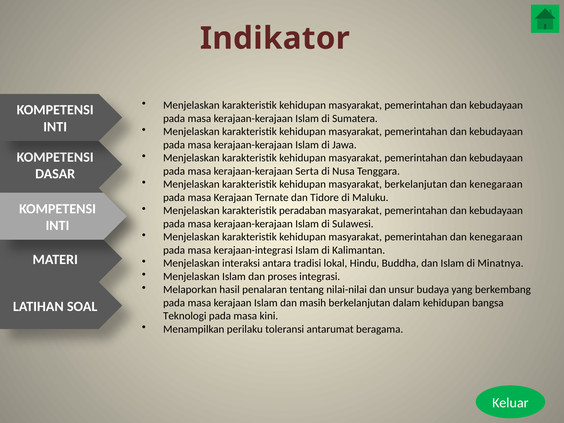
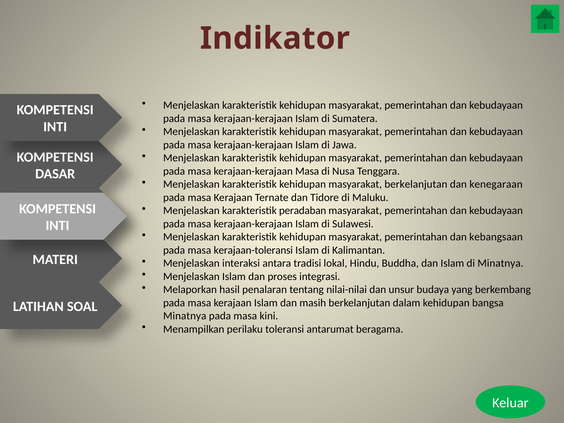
kerajaan-kerajaan Serta: Serta -> Masa
pemerintahan dan kenegaraan: kenegaraan -> kebangsaan
kerajaan-integrasi: kerajaan-integrasi -> kerajaan-toleransi
Teknologi at (185, 316): Teknologi -> Minatnya
